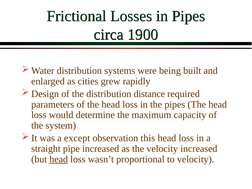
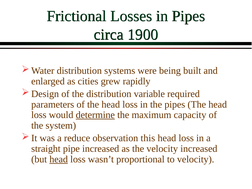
distance: distance -> variable
determine underline: none -> present
except: except -> reduce
